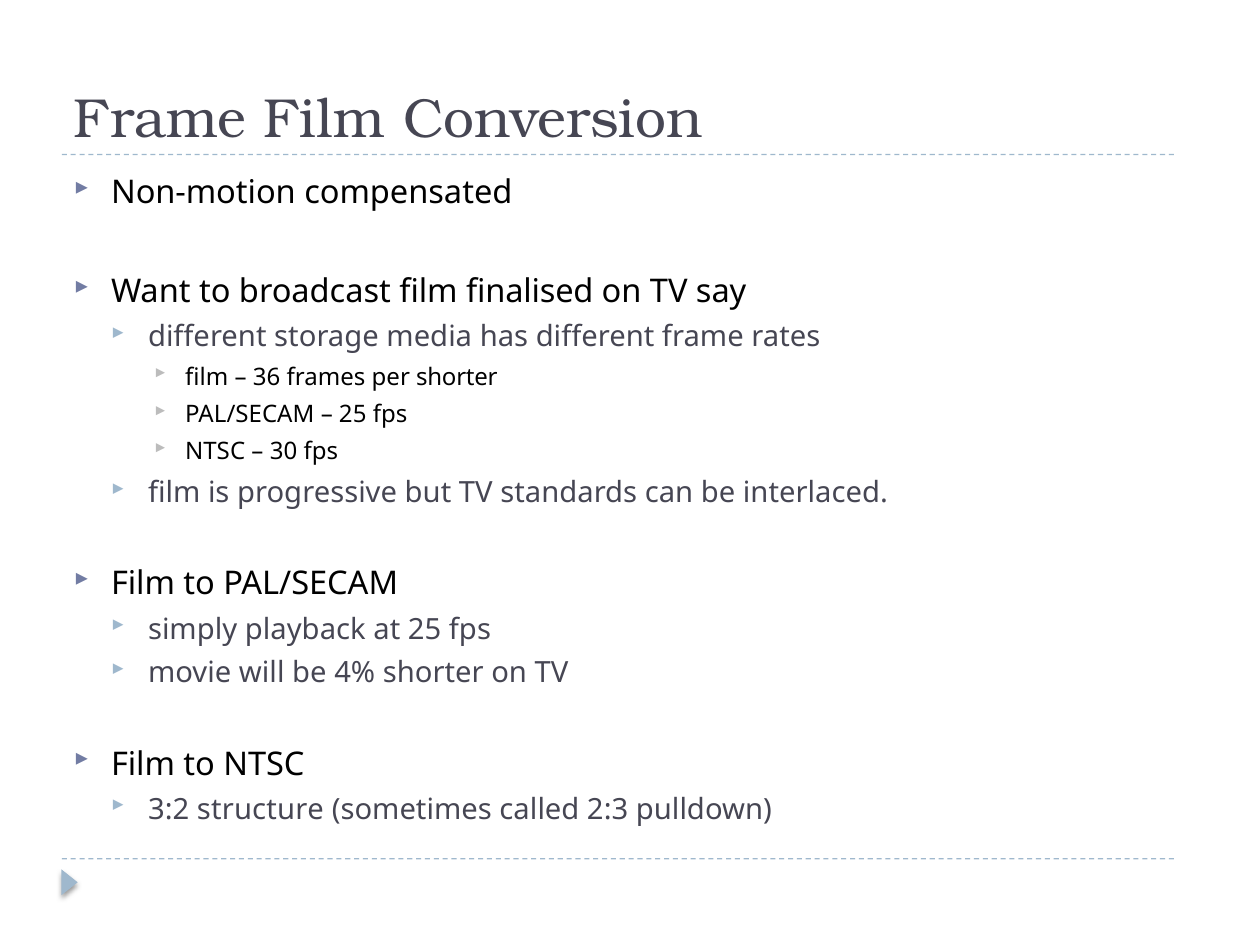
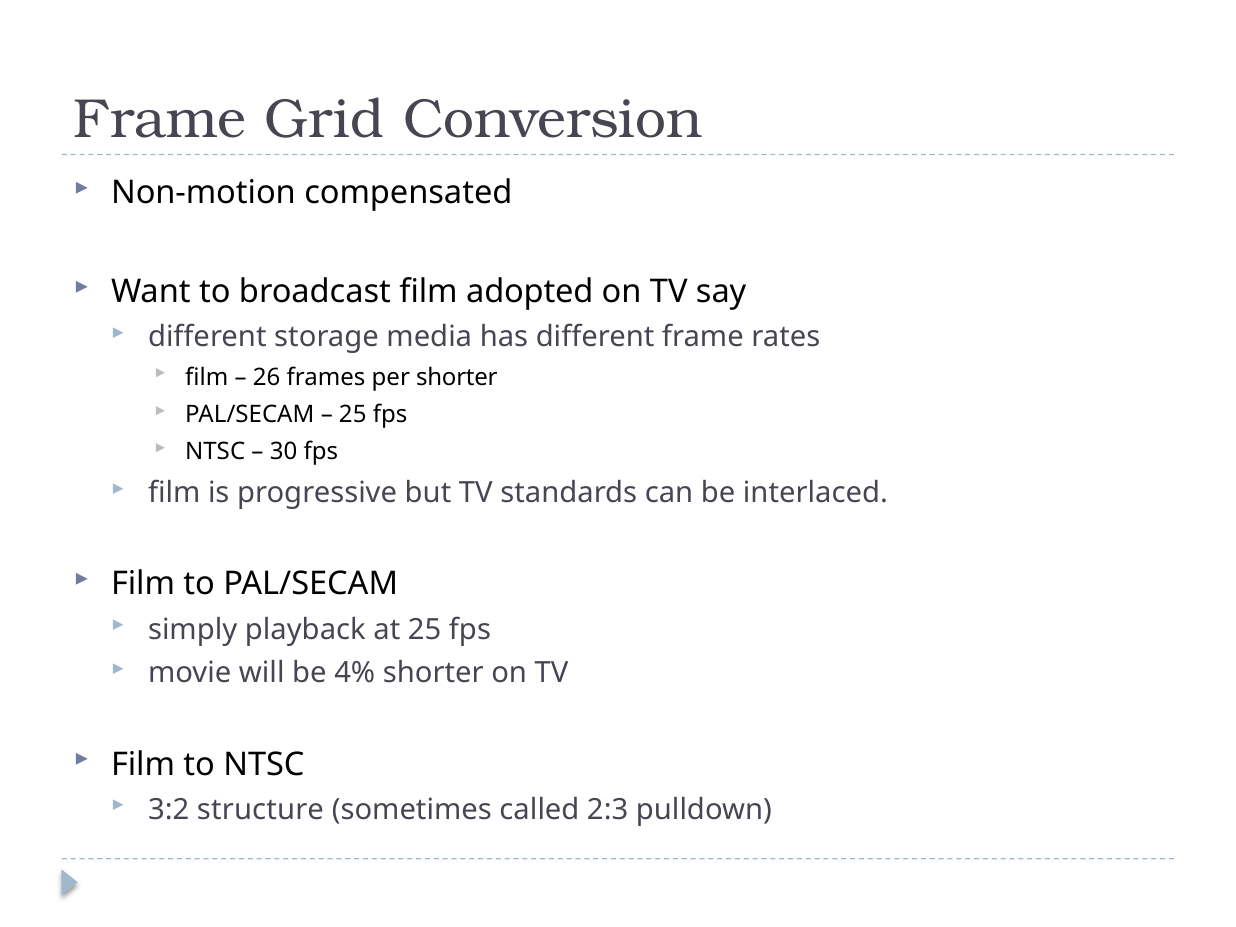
Frame Film: Film -> Grid
finalised: finalised -> adopted
36: 36 -> 26
